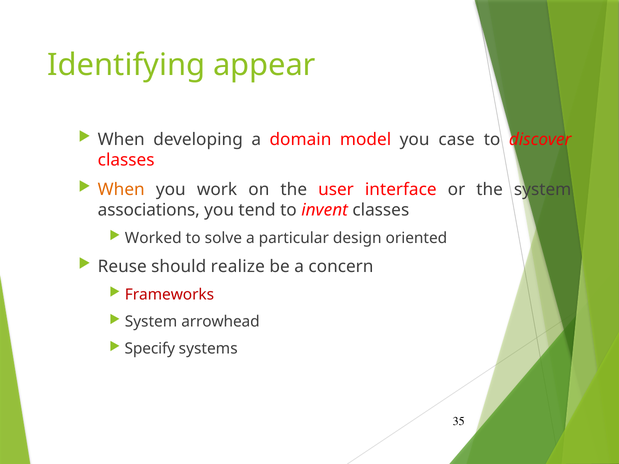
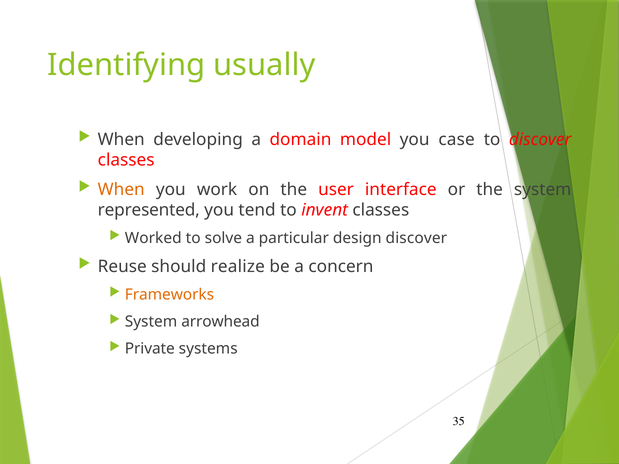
appear: appear -> usually
associations: associations -> represented
design oriented: oriented -> discover
Frameworks colour: red -> orange
Specify: Specify -> Private
